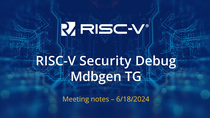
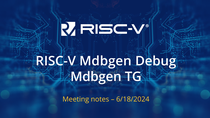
RISC-V Security: Security -> Mdbgen
